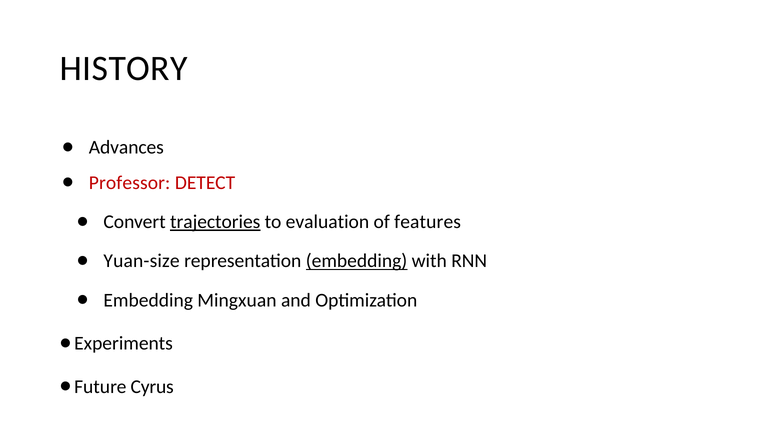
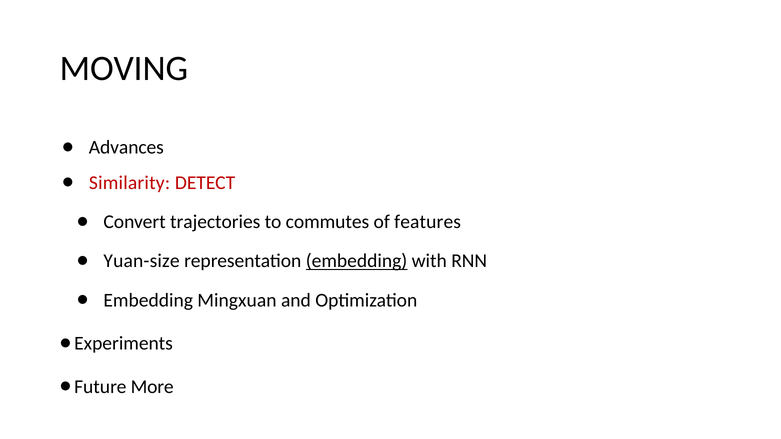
HISTORY: HISTORY -> MOVING
Professor: Professor -> Similarity
trajectories underline: present -> none
evaluation: evaluation -> commutes
Cyrus: Cyrus -> More
